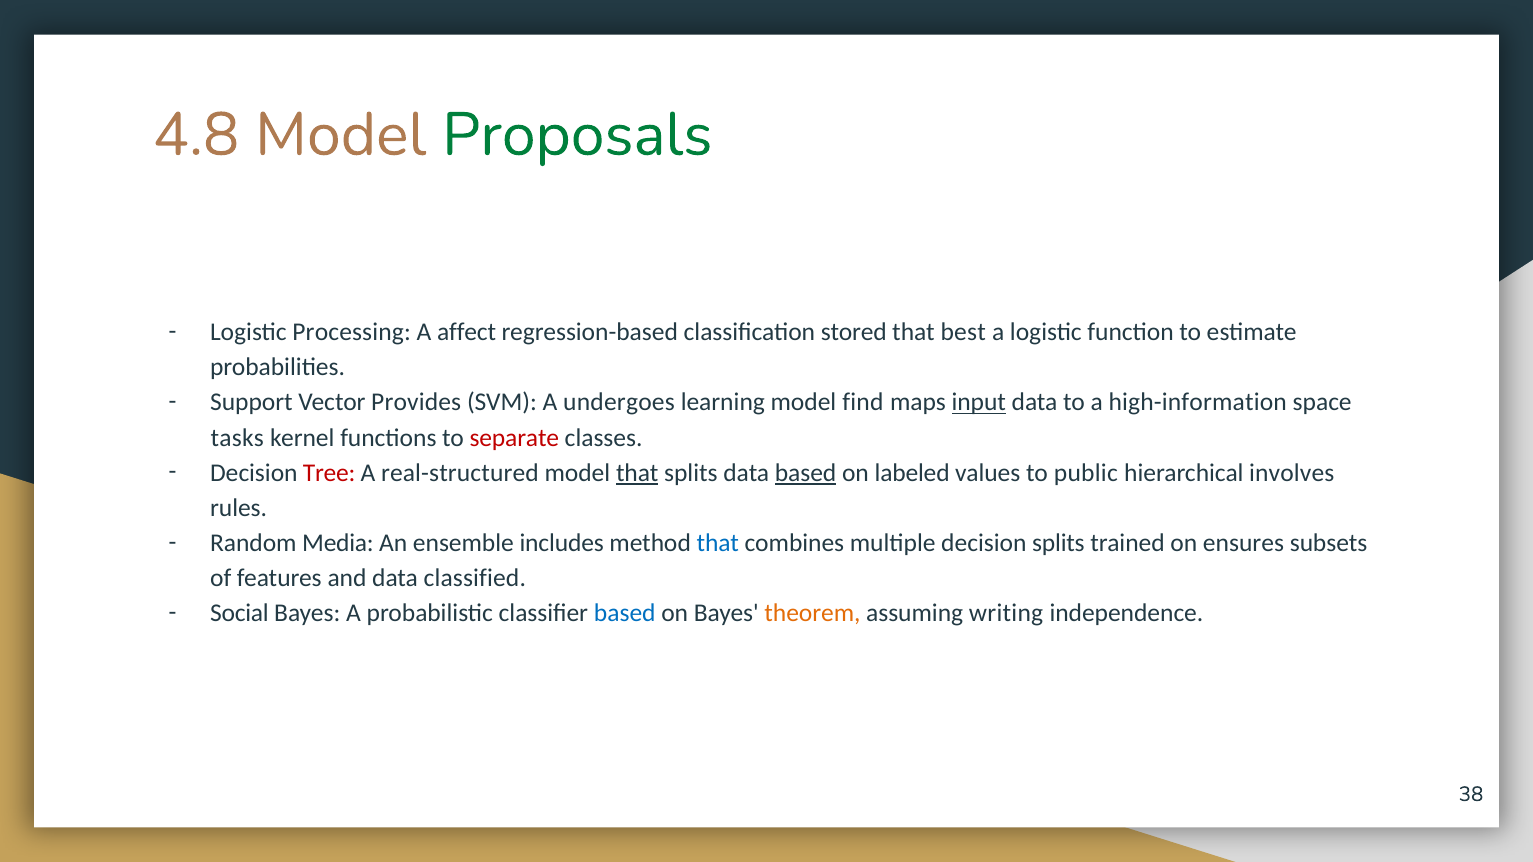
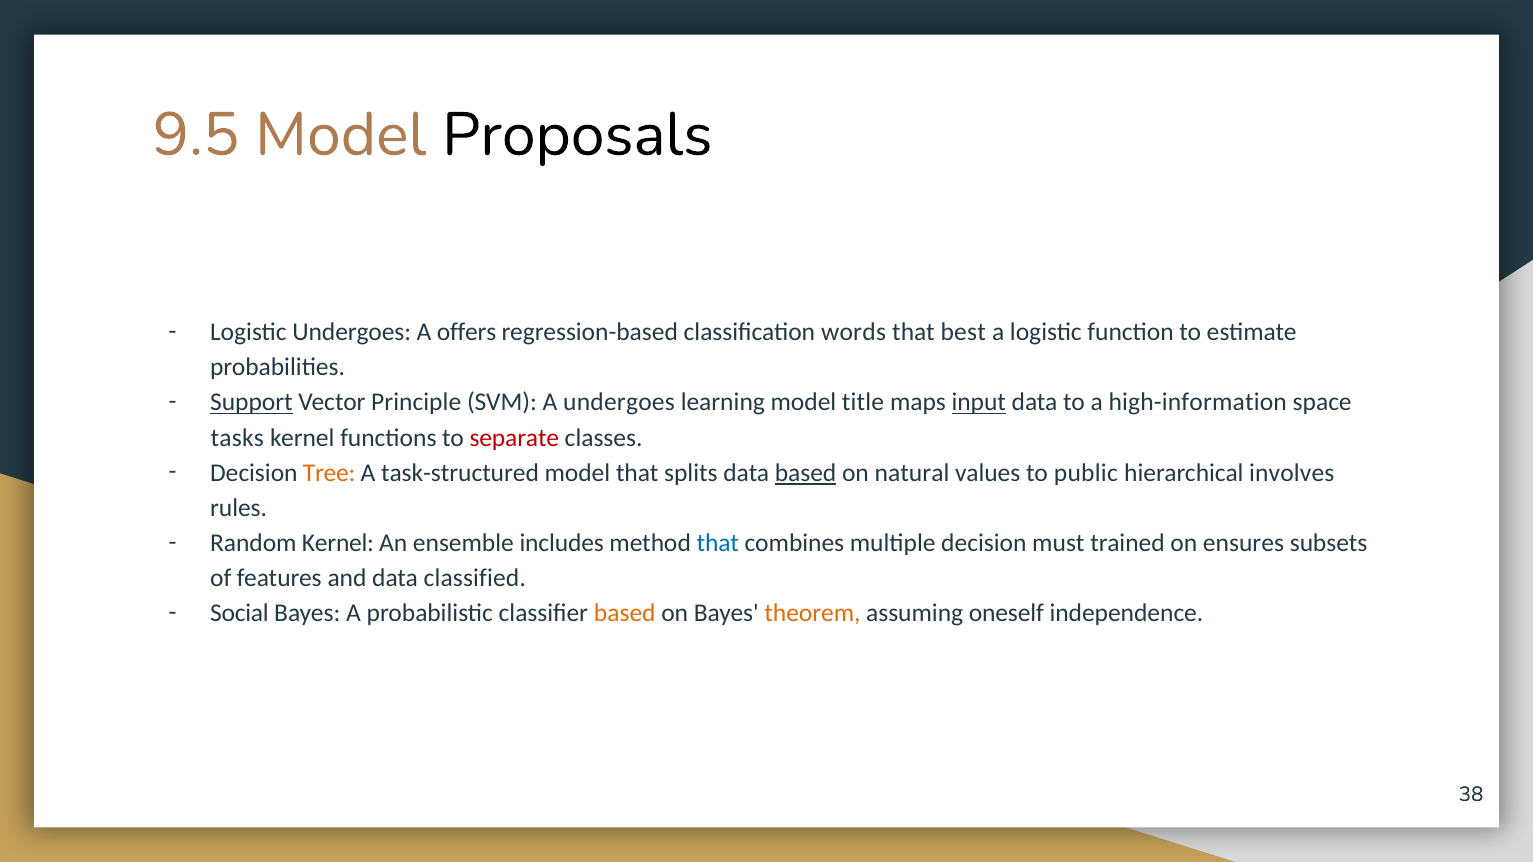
4.8: 4.8 -> 9.5
Proposals colour: green -> black
Logistic Processing: Processing -> Undergoes
affect: affect -> offers
stored: stored -> words
Support underline: none -> present
Provides: Provides -> Principle
find: find -> title
Tree colour: red -> orange
real-structured: real-structured -> task-structured
that at (637, 473) underline: present -> none
labeled: labeled -> natural
Random Media: Media -> Kernel
decision splits: splits -> must
based at (625, 614) colour: blue -> orange
writing: writing -> oneself
